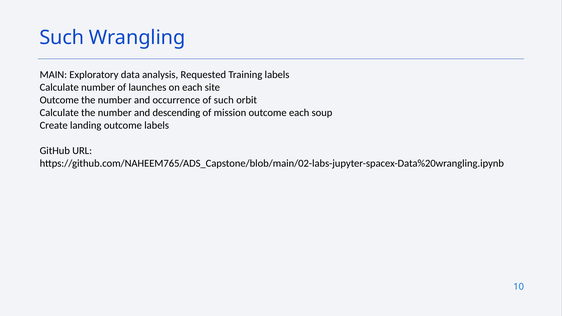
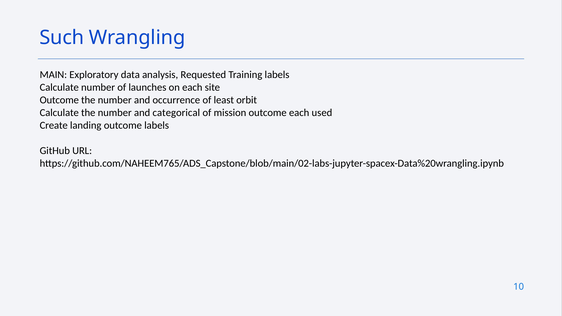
of such: such -> least
descending: descending -> categorical
soup: soup -> used
